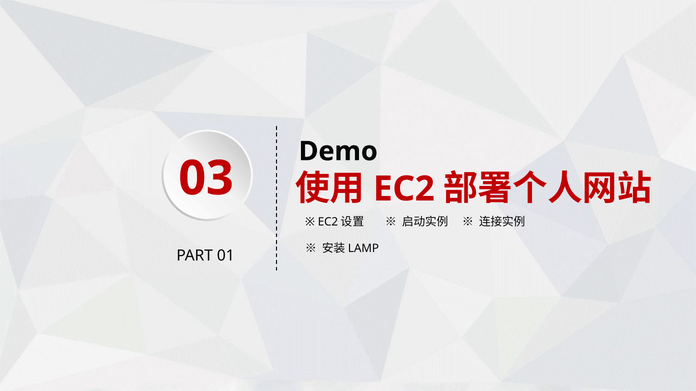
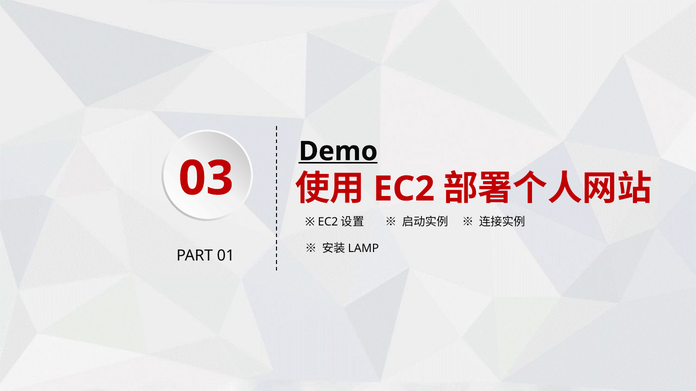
Demo underline: none -> present
